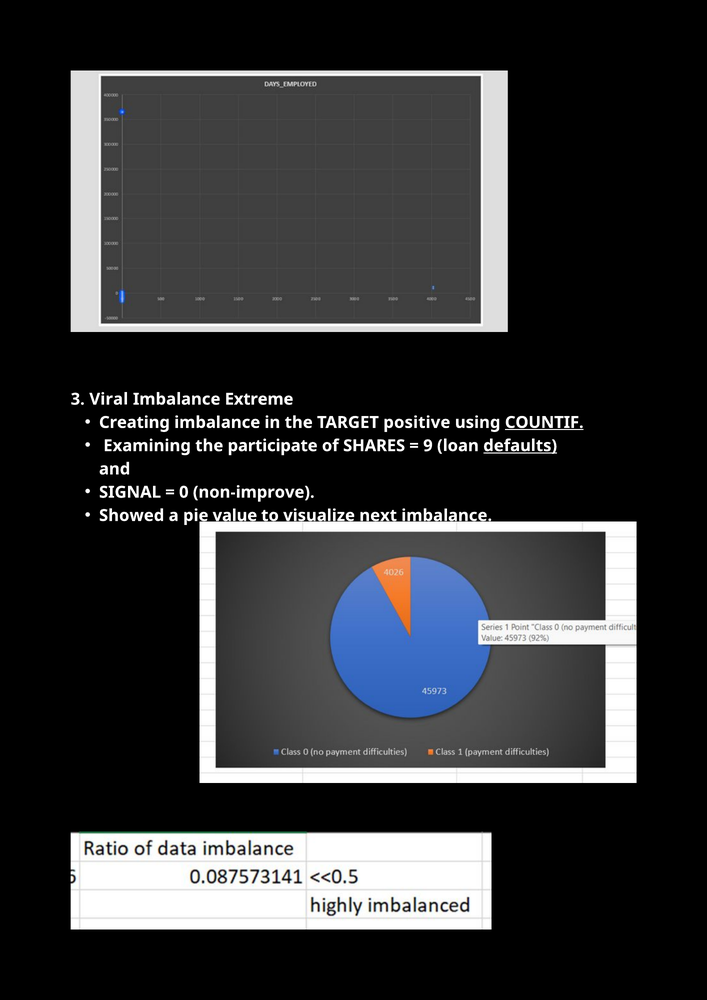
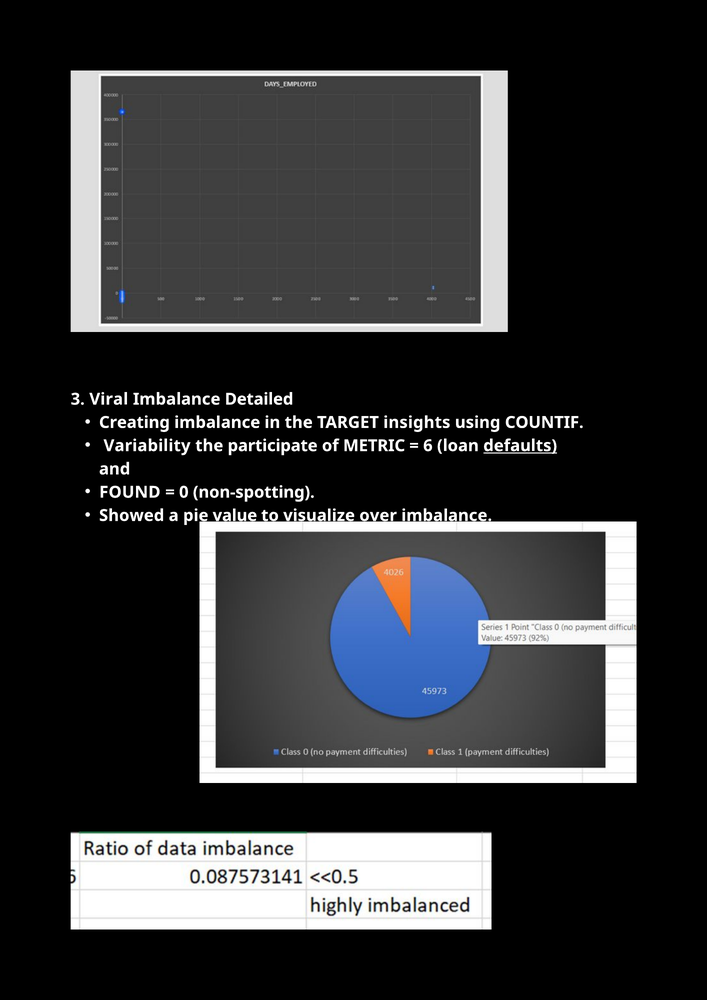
Extreme: Extreme -> Detailed
positive: positive -> insights
COUNTIF underline: present -> none
Examining: Examining -> Variability
SHARES: SHARES -> METRIC
9: 9 -> 6
SIGNAL: SIGNAL -> FOUND
non-improve: non-improve -> non-spotting
next: next -> over
